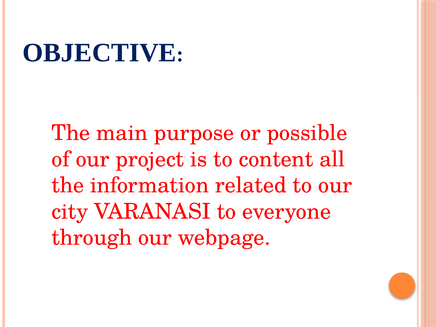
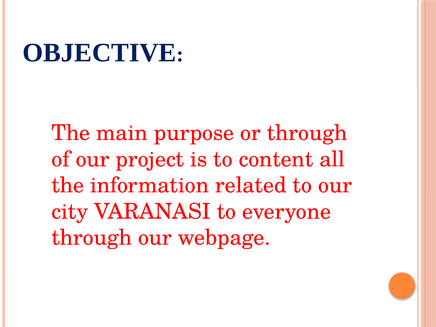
or possible: possible -> through
